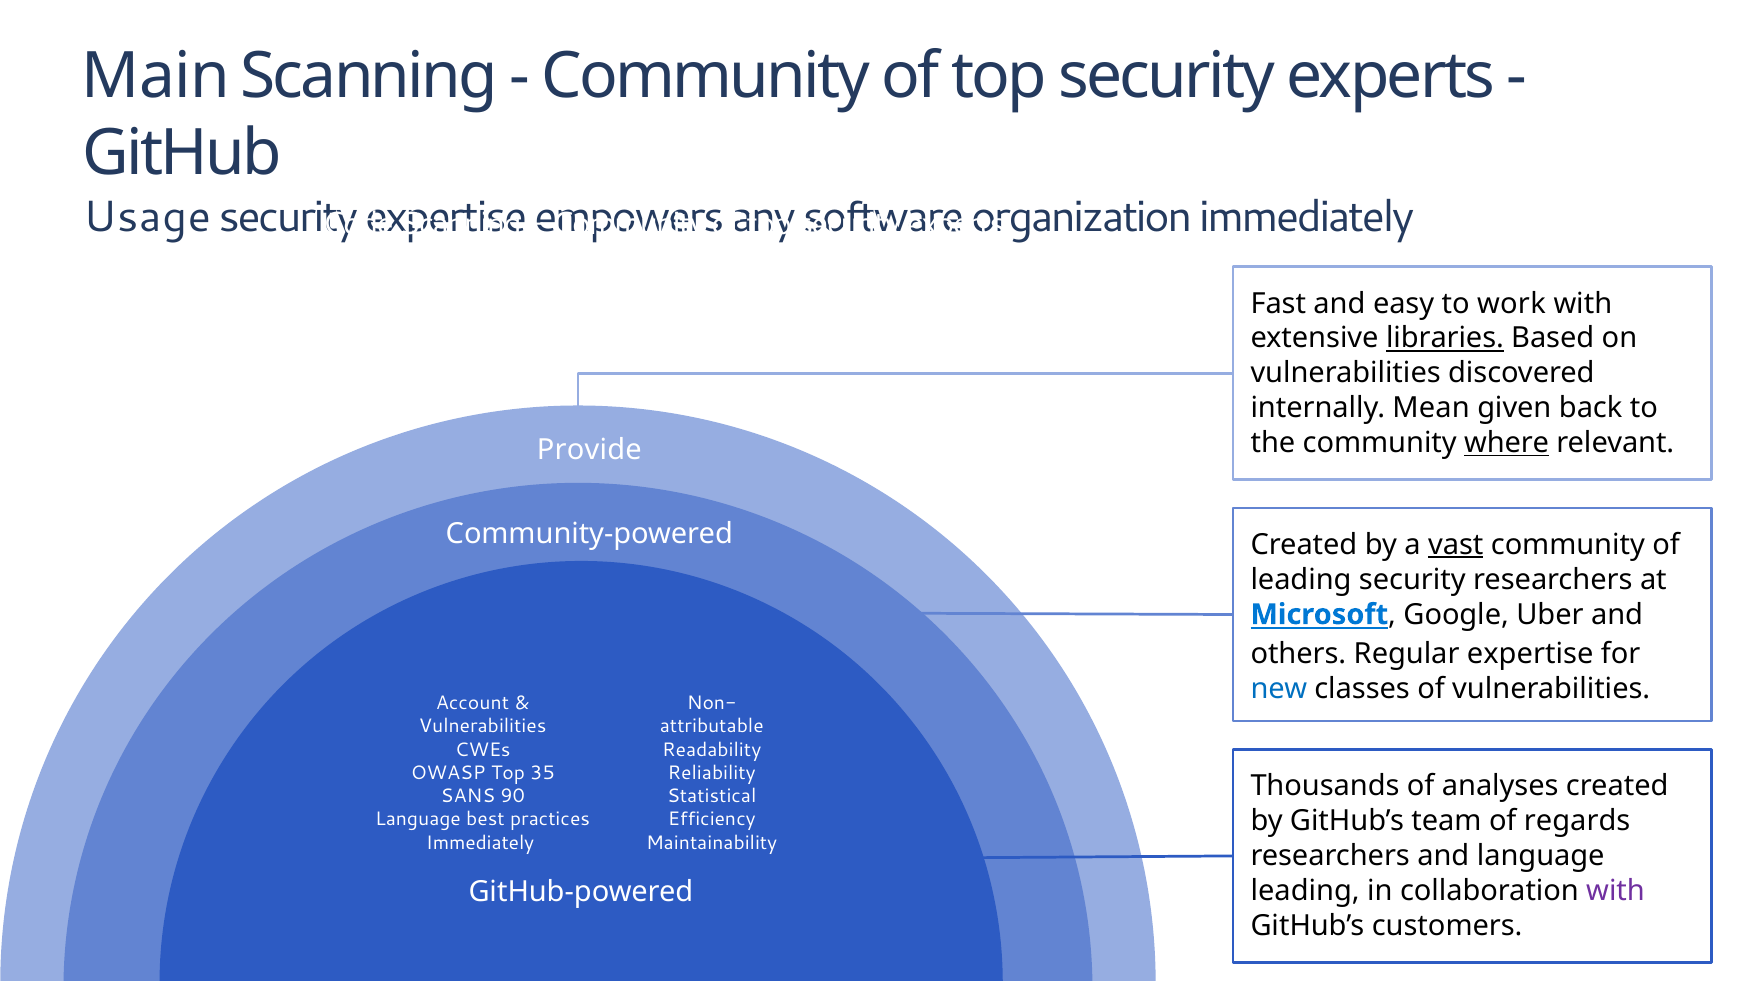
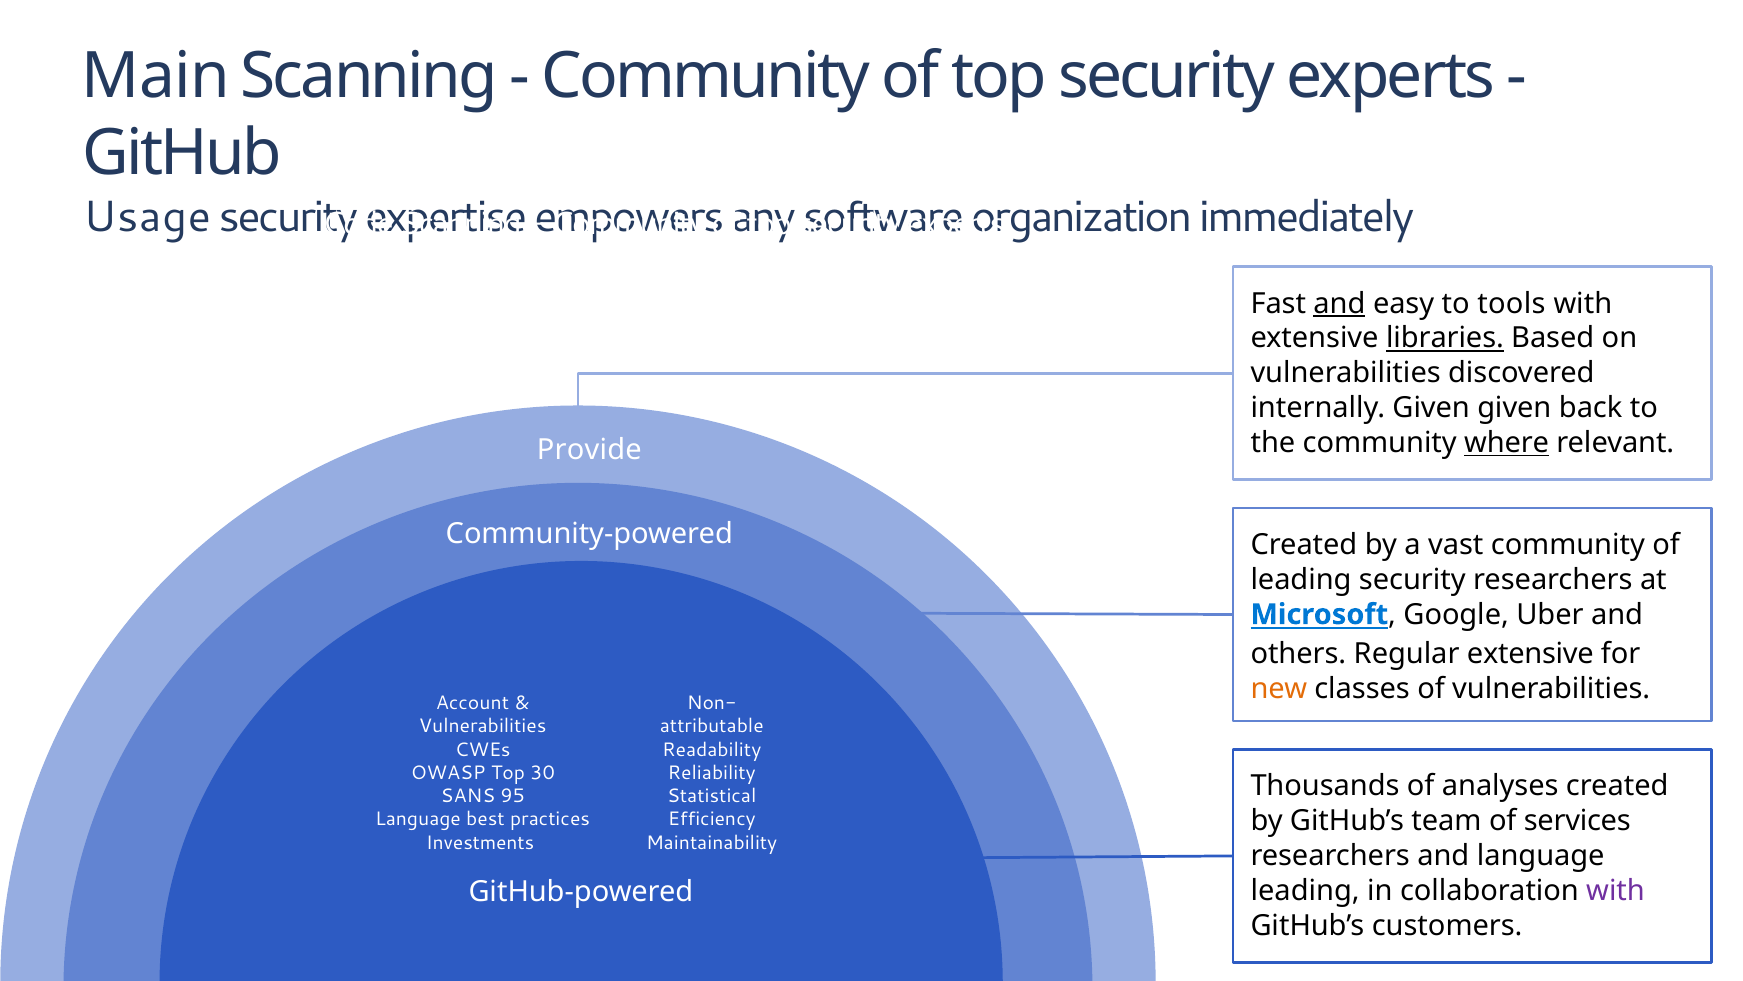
and at (1339, 303) underline: none -> present
work: work -> tools
internally Mean: Mean -> Given
vast underline: present -> none
Regular expertise: expertise -> extensive
new colour: blue -> orange
35: 35 -> 30
90: 90 -> 95
regards: regards -> services
Immediately at (480, 842): Immediately -> Investments
